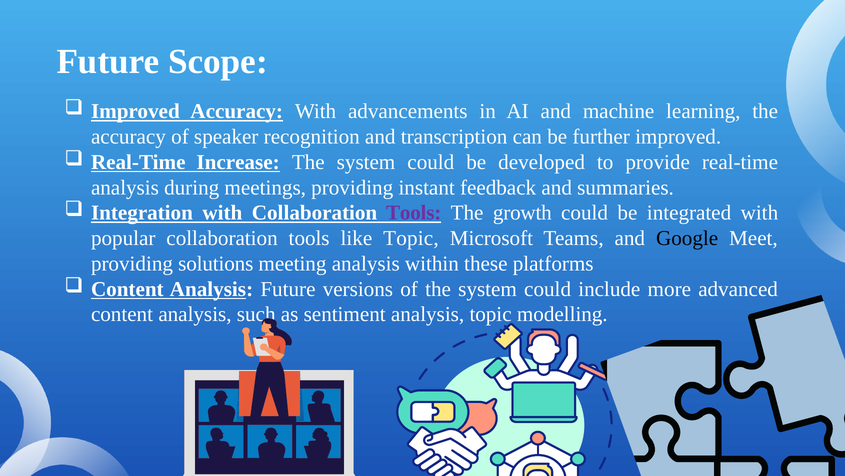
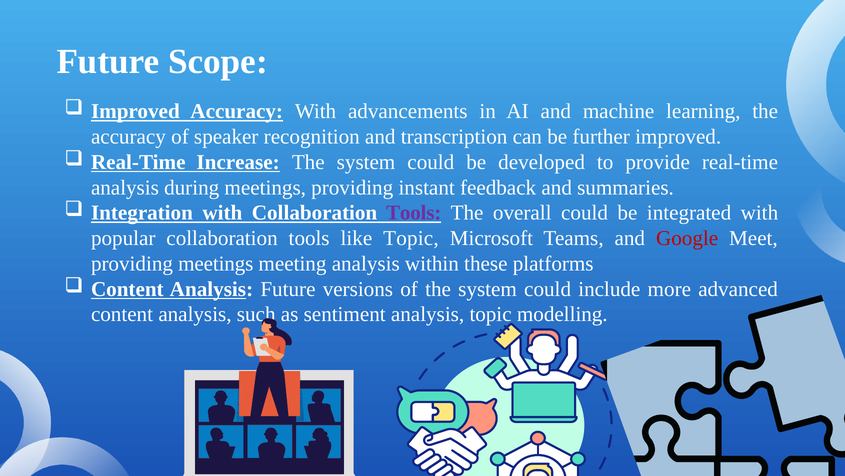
growth: growth -> overall
Google colour: black -> red
providing solutions: solutions -> meetings
